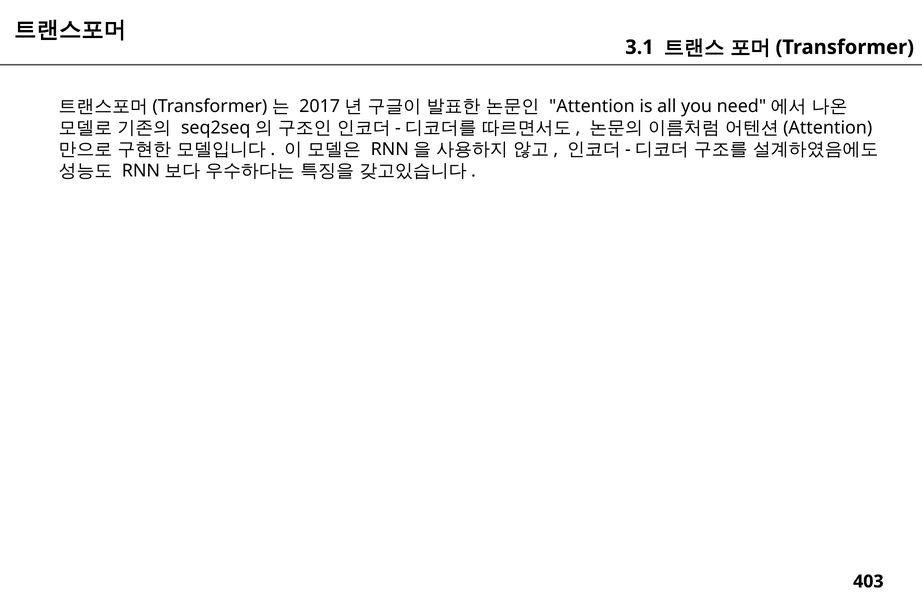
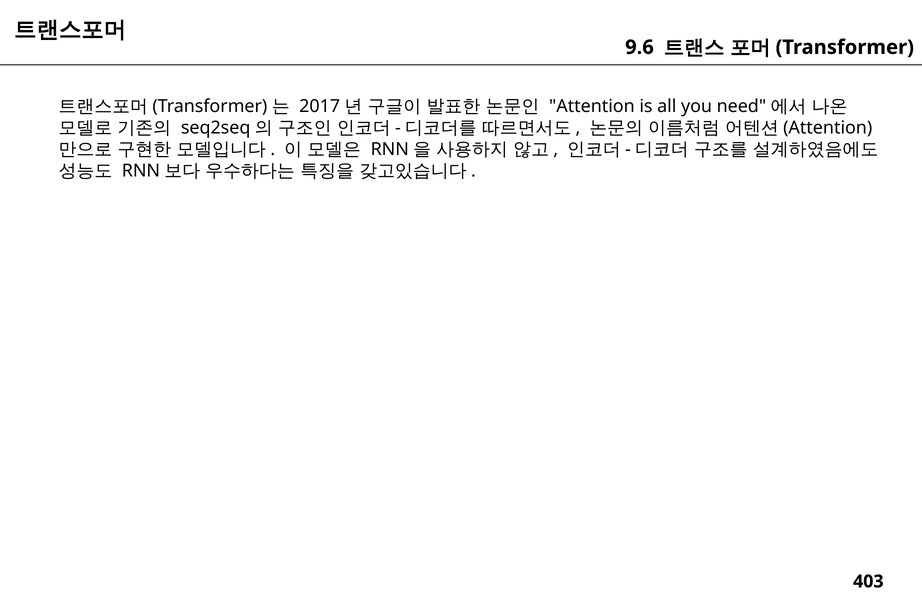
3.1: 3.1 -> 9.6
